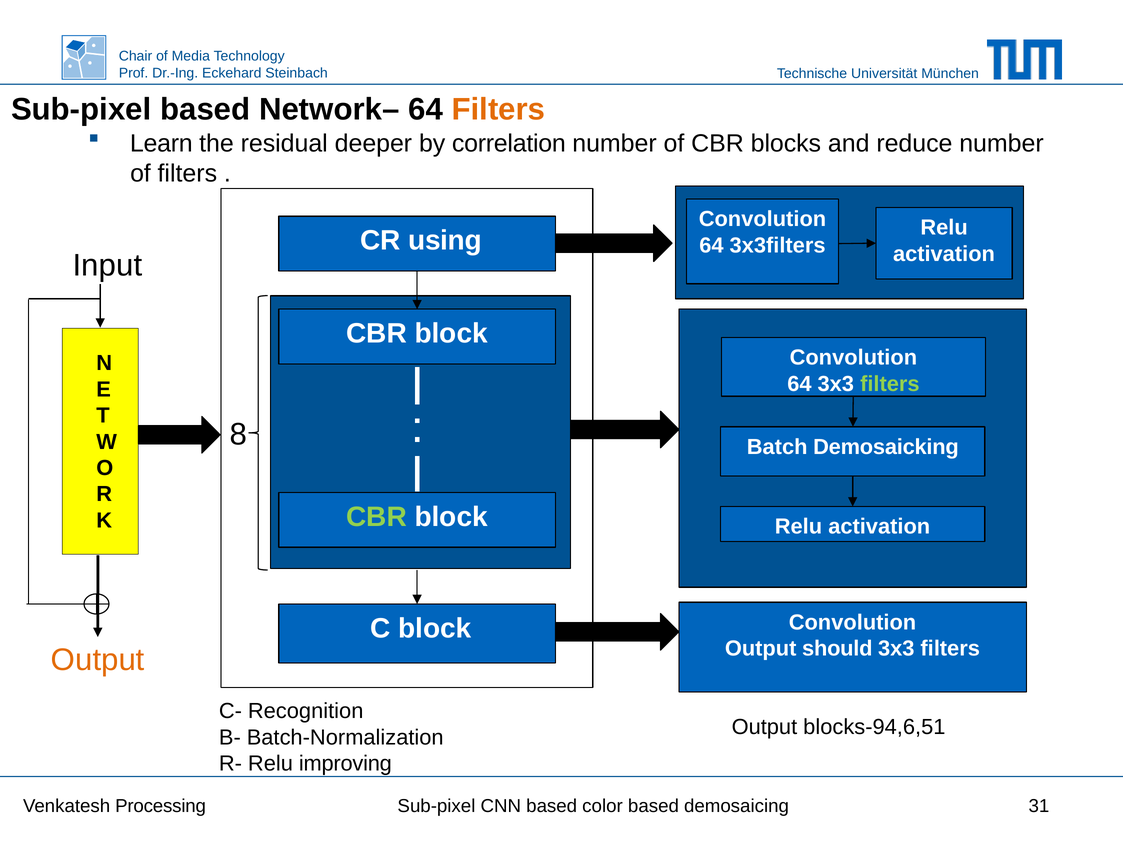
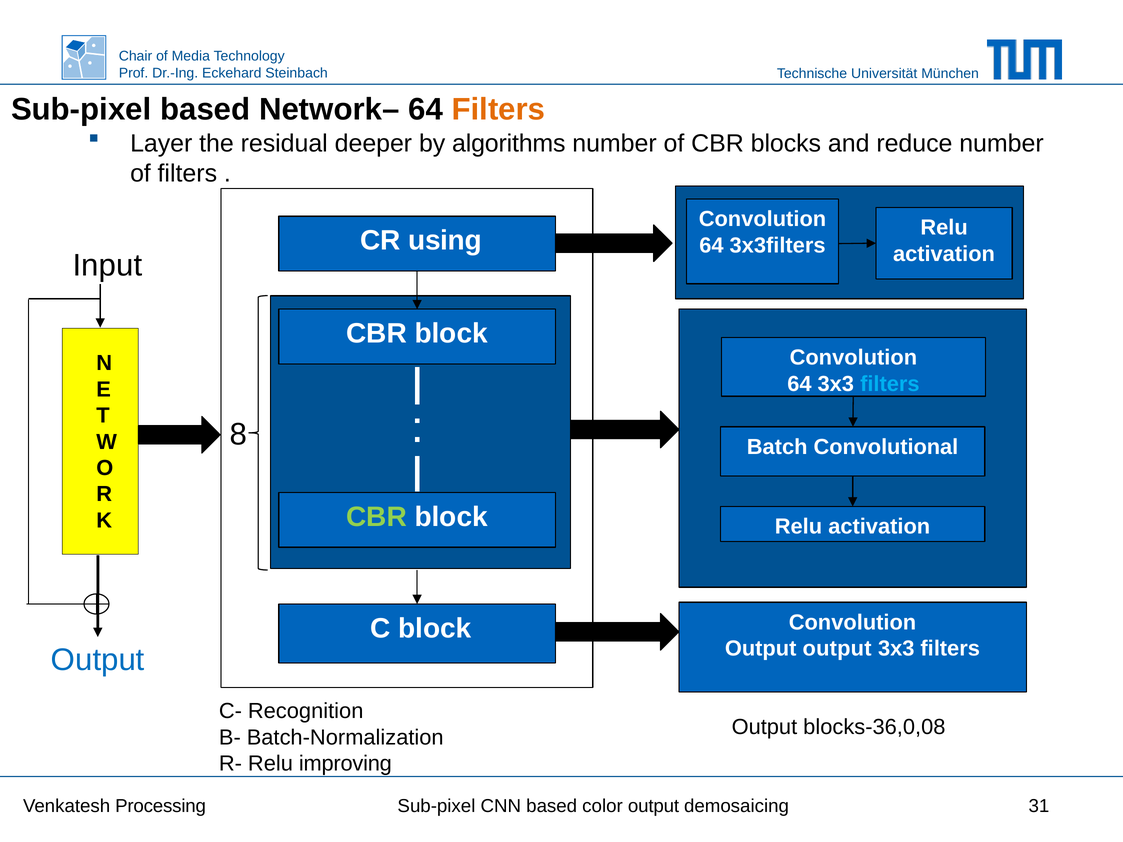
Learn: Learn -> Layer
correlation: correlation -> algorithms
filters at (890, 384) colour: light green -> light blue
Demosaicking: Demosaicking -> Convolutional
Output should: should -> output
Output at (98, 660) colour: orange -> blue
blocks-94,6,51: blocks-94,6,51 -> blocks-36,0,08
color based: based -> output
